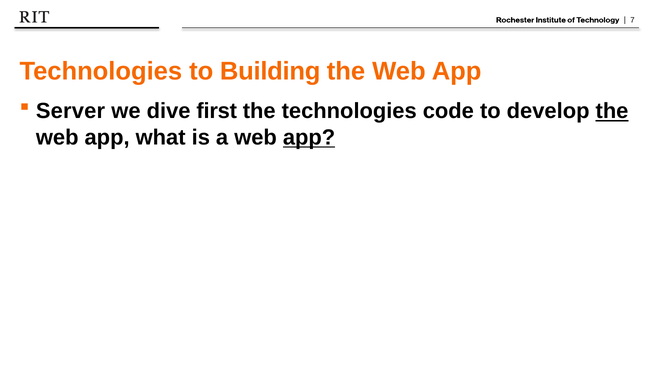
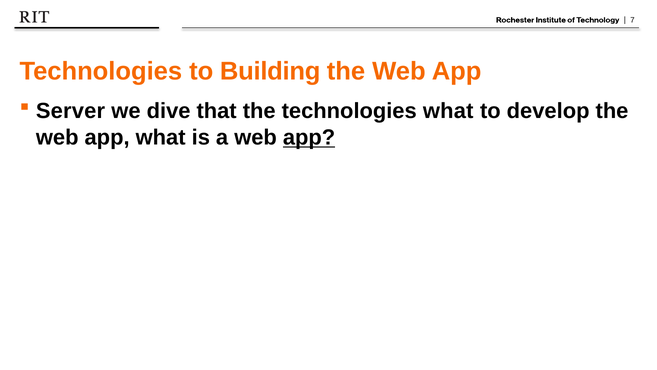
first: first -> that
technologies code: code -> what
the at (612, 111) underline: present -> none
